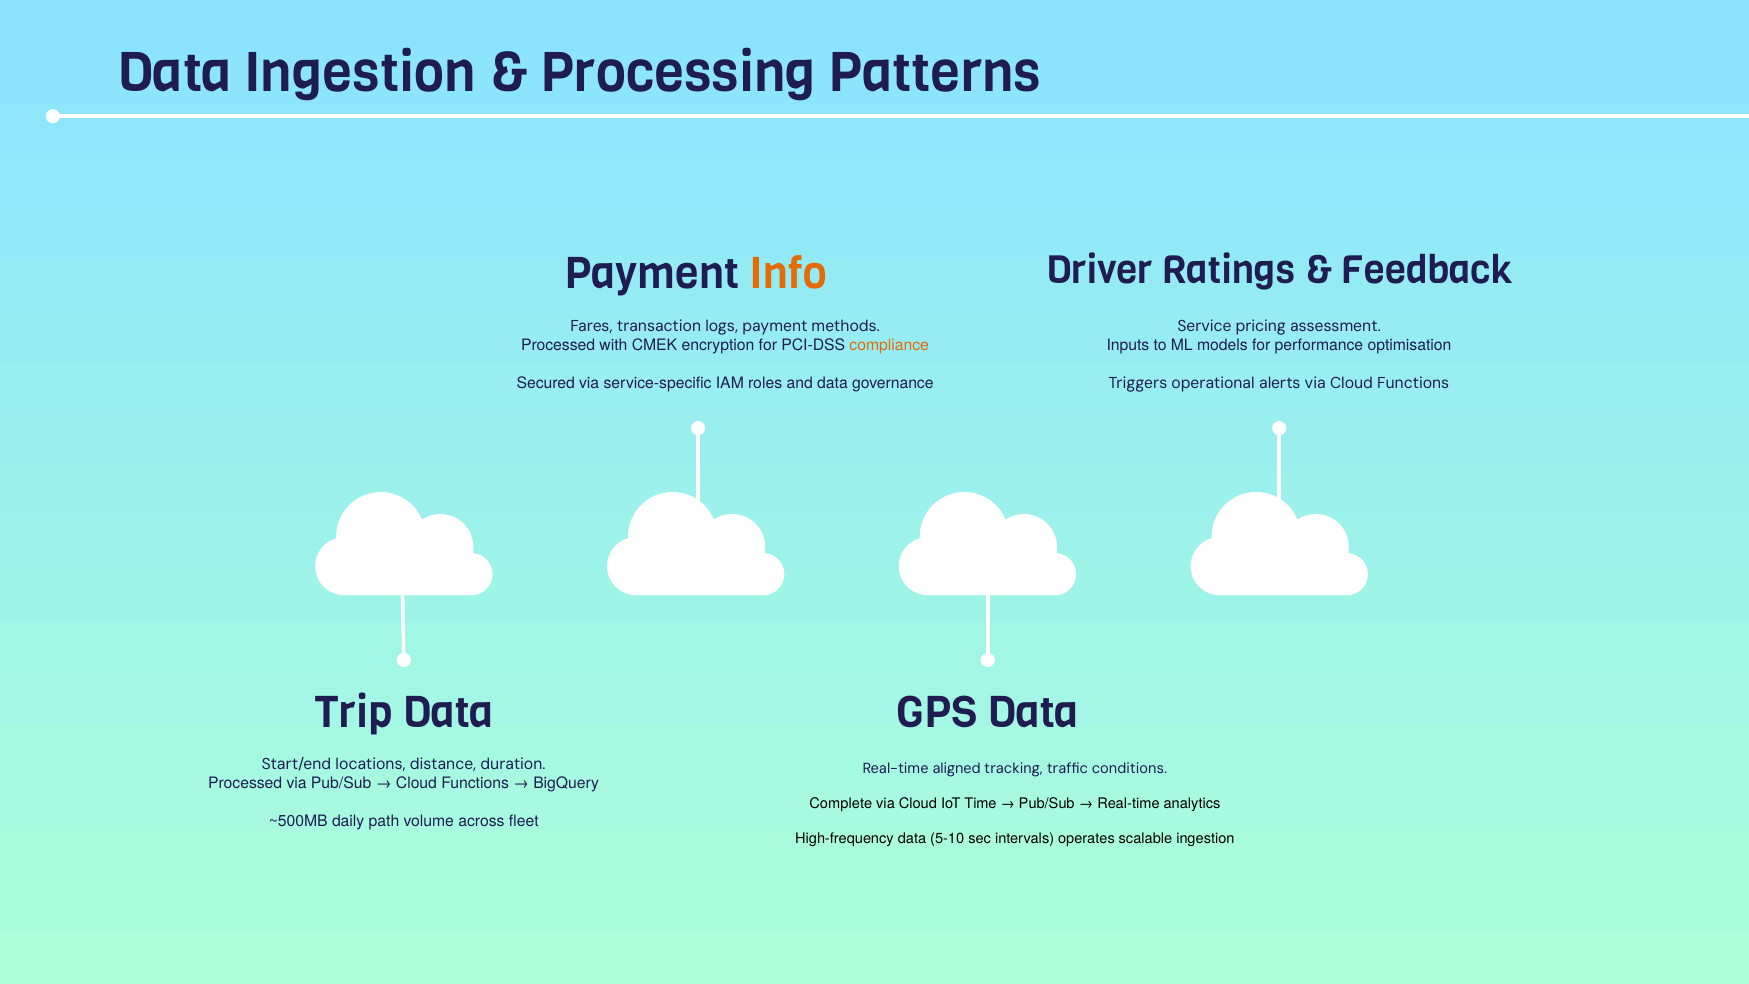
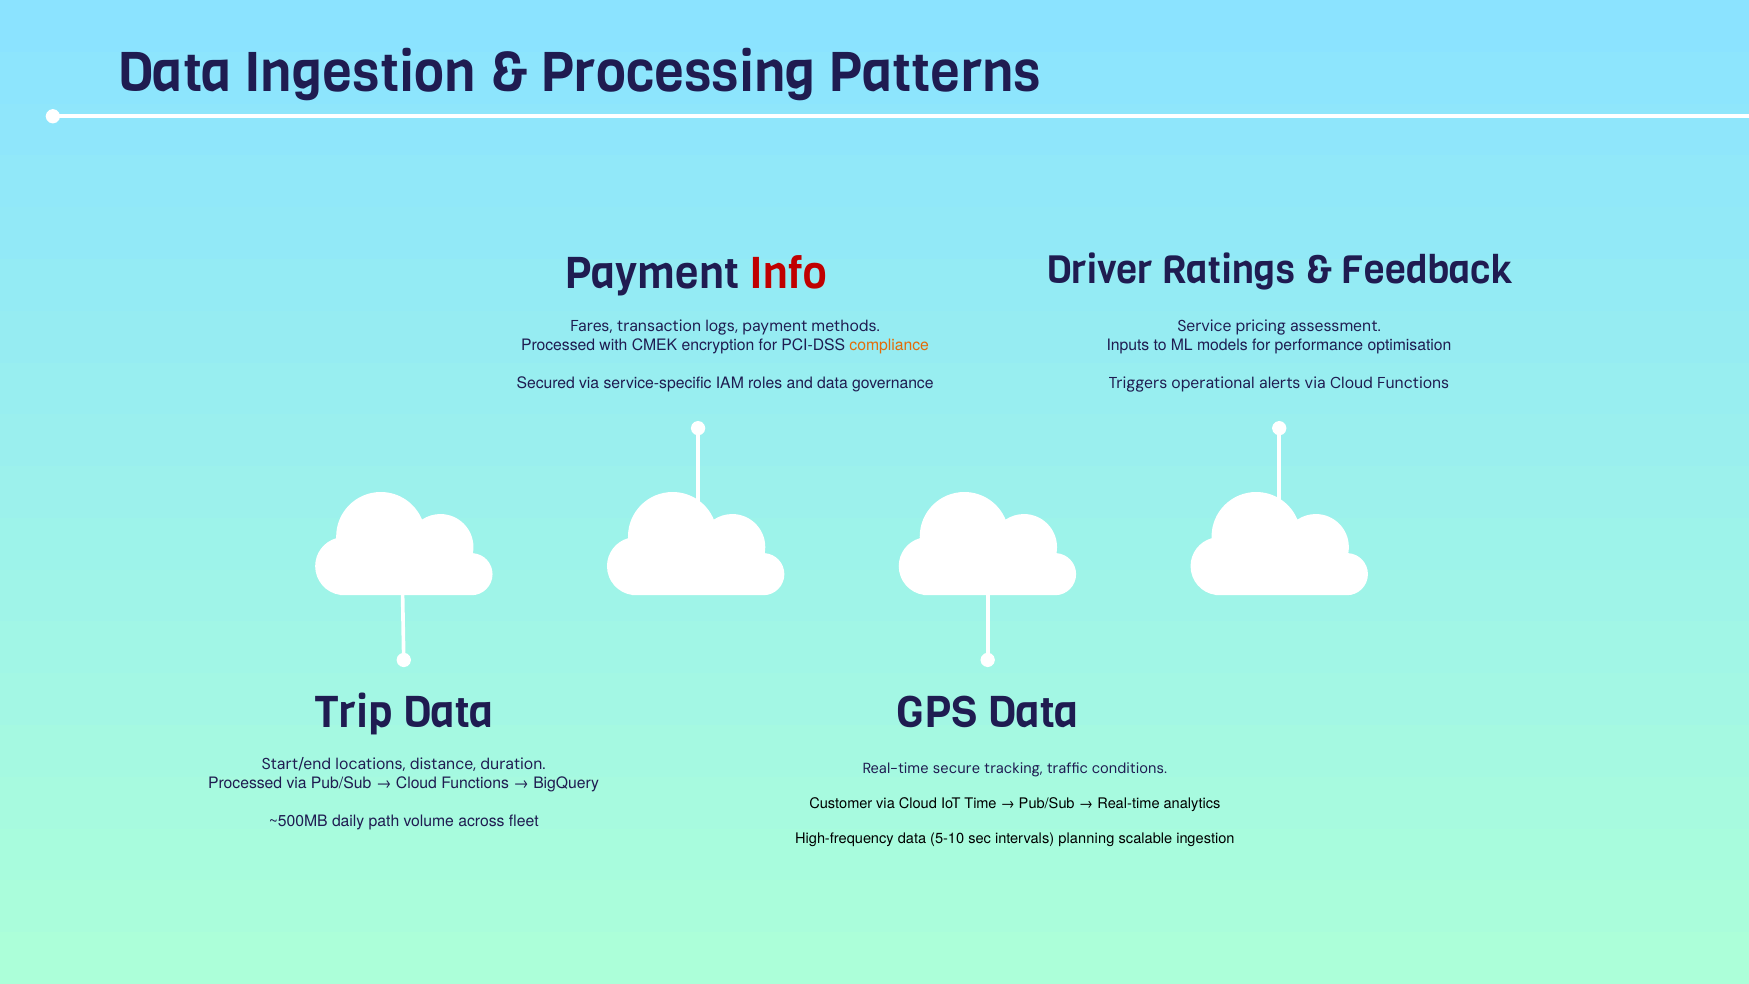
Info colour: orange -> red
aligned: aligned -> secure
Complete: Complete -> Customer
operates: operates -> planning
